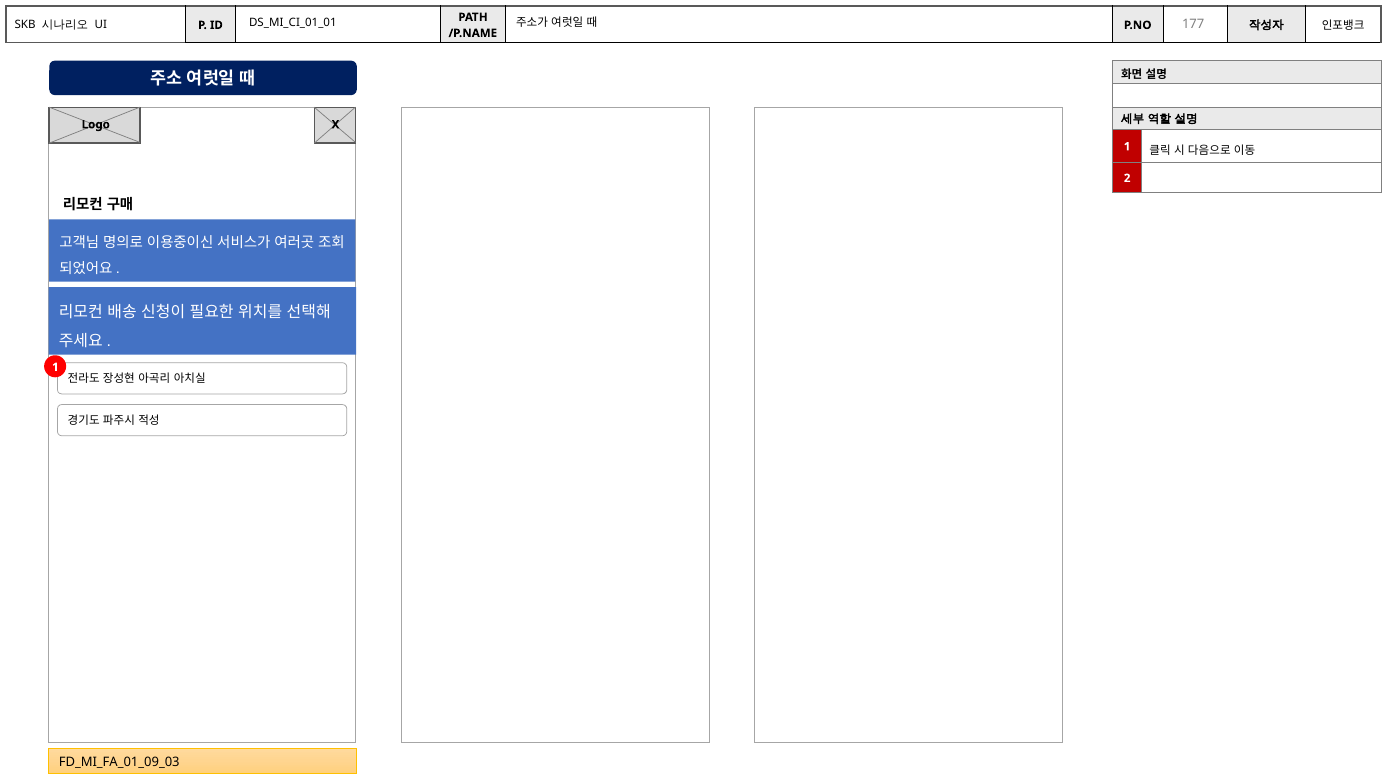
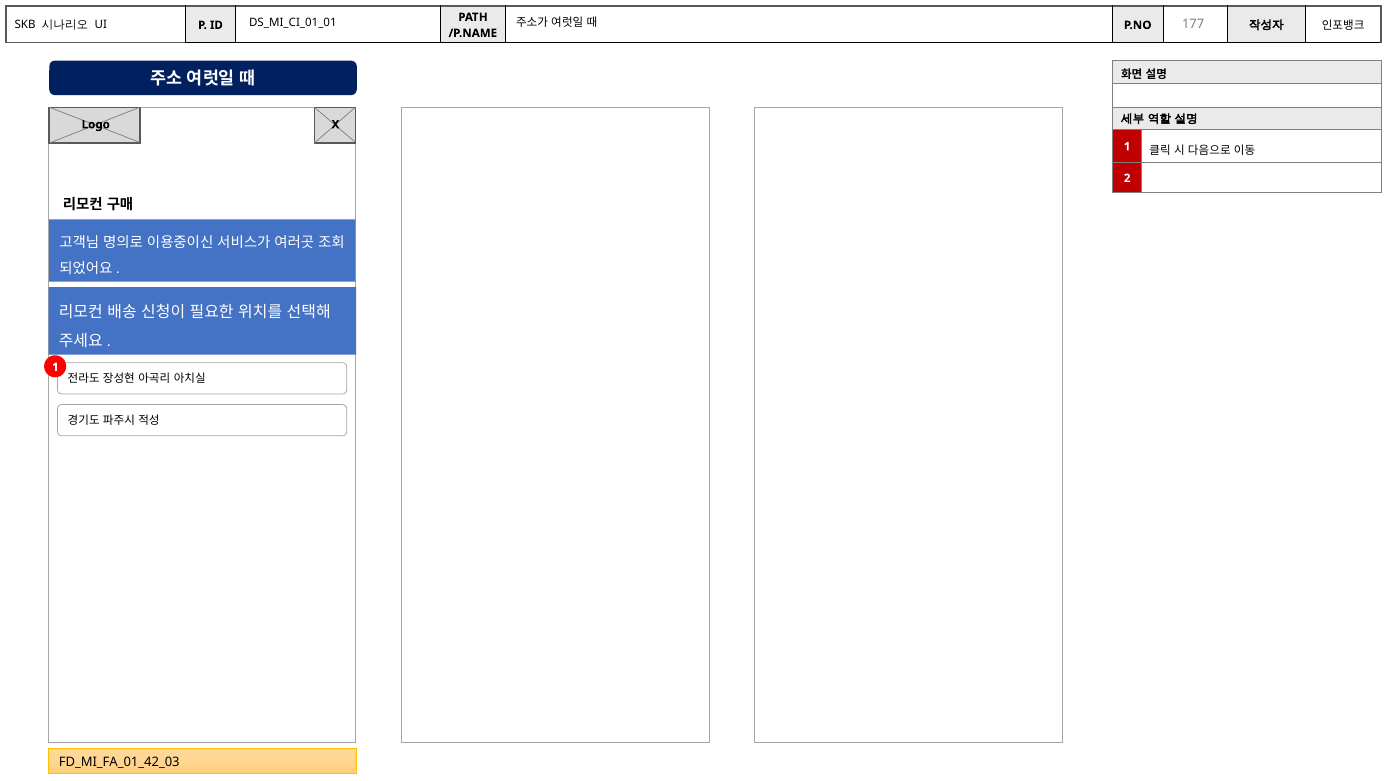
FD_MI_FA_01_09_03: FD_MI_FA_01_09_03 -> FD_MI_FA_01_42_03
